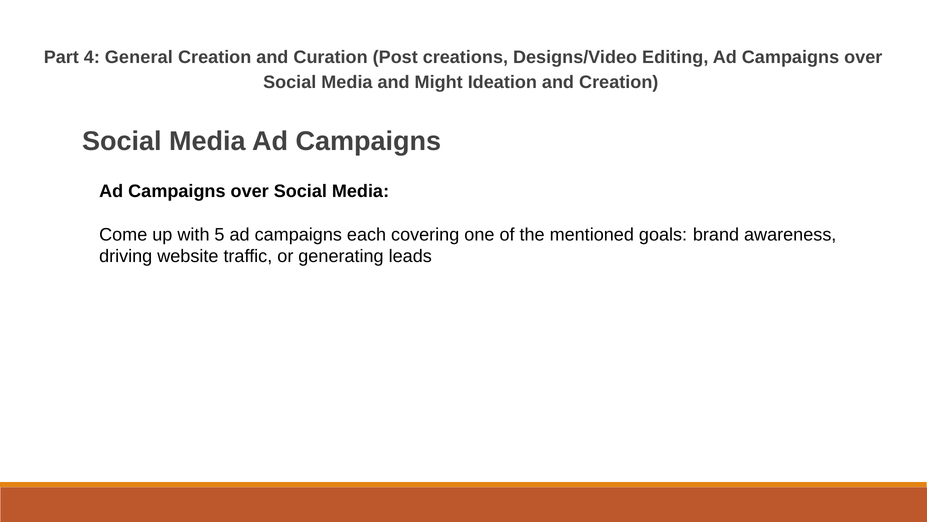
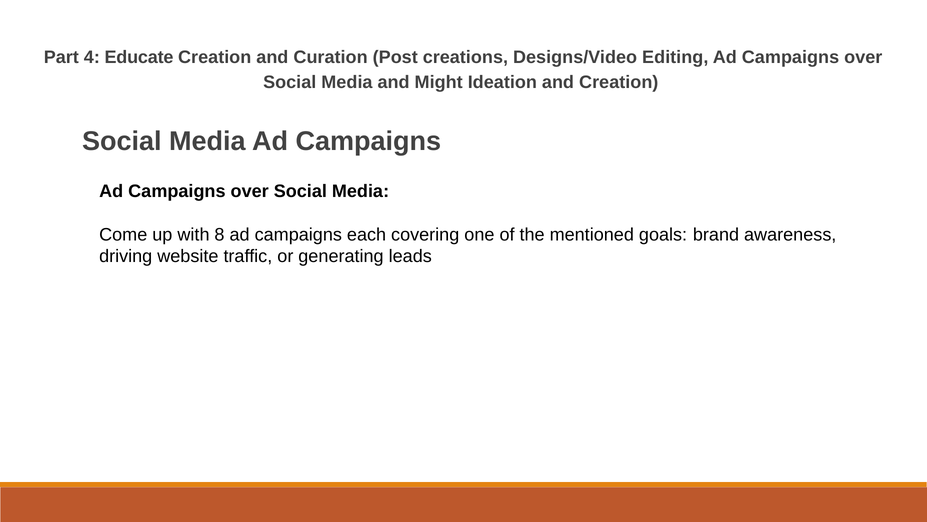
General: General -> Educate
5: 5 -> 8
